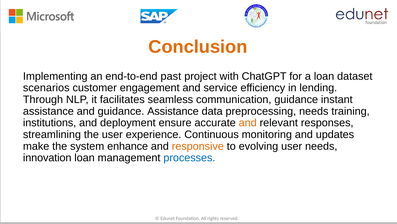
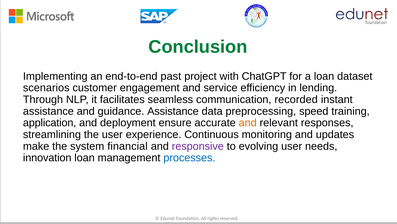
Conclusion colour: orange -> green
communication guidance: guidance -> recorded
preprocessing needs: needs -> speed
institutions: institutions -> application
enhance: enhance -> financial
responsive colour: orange -> purple
